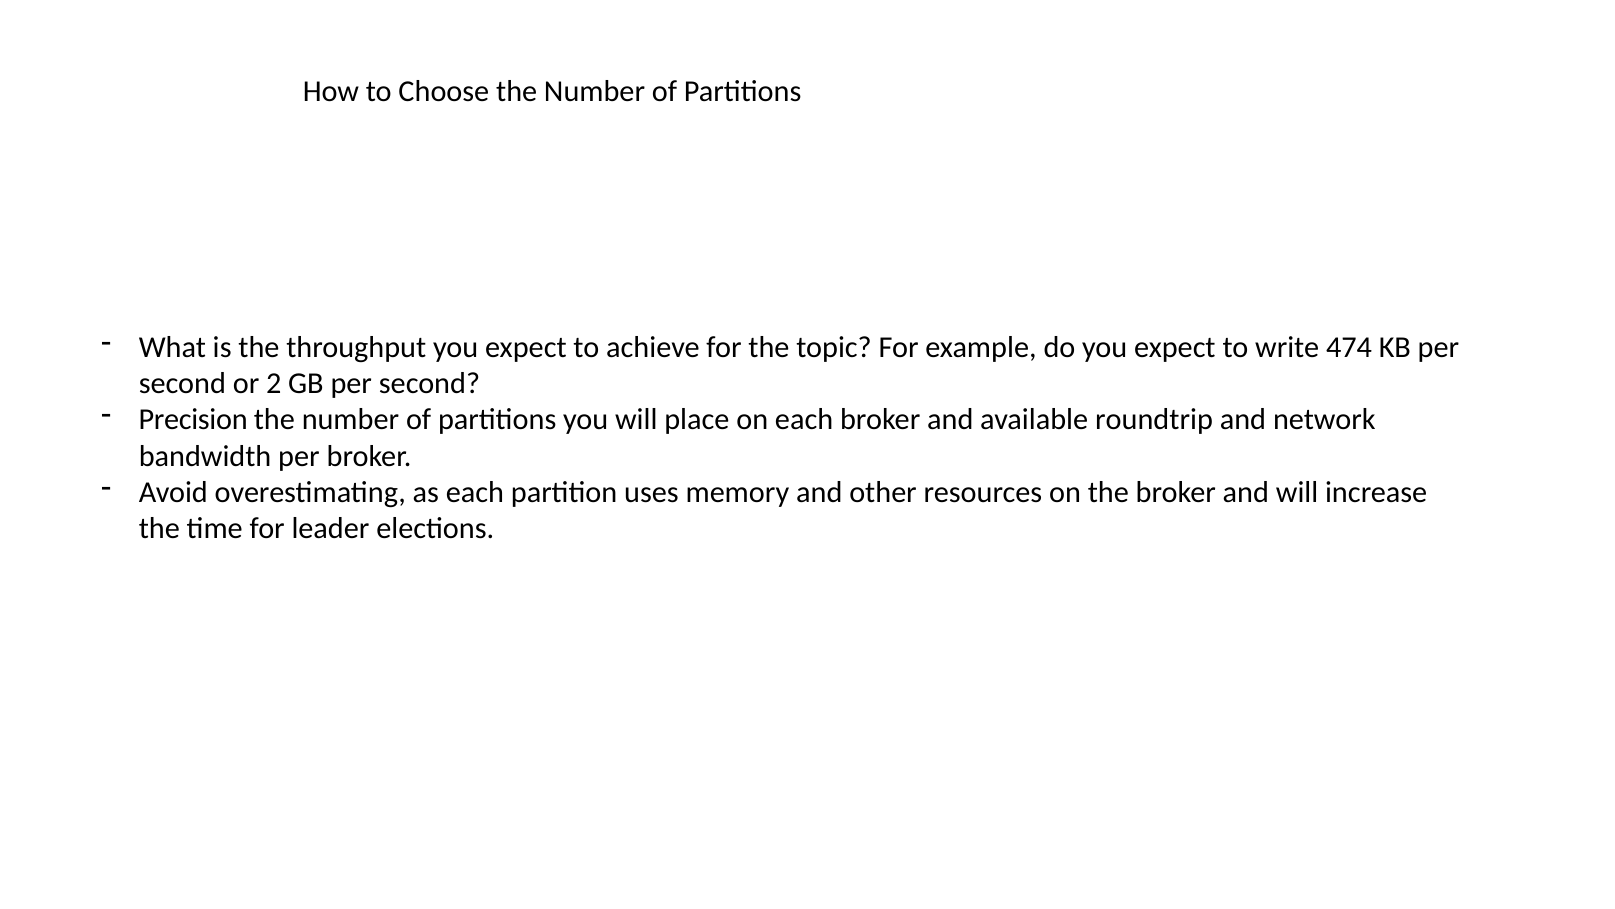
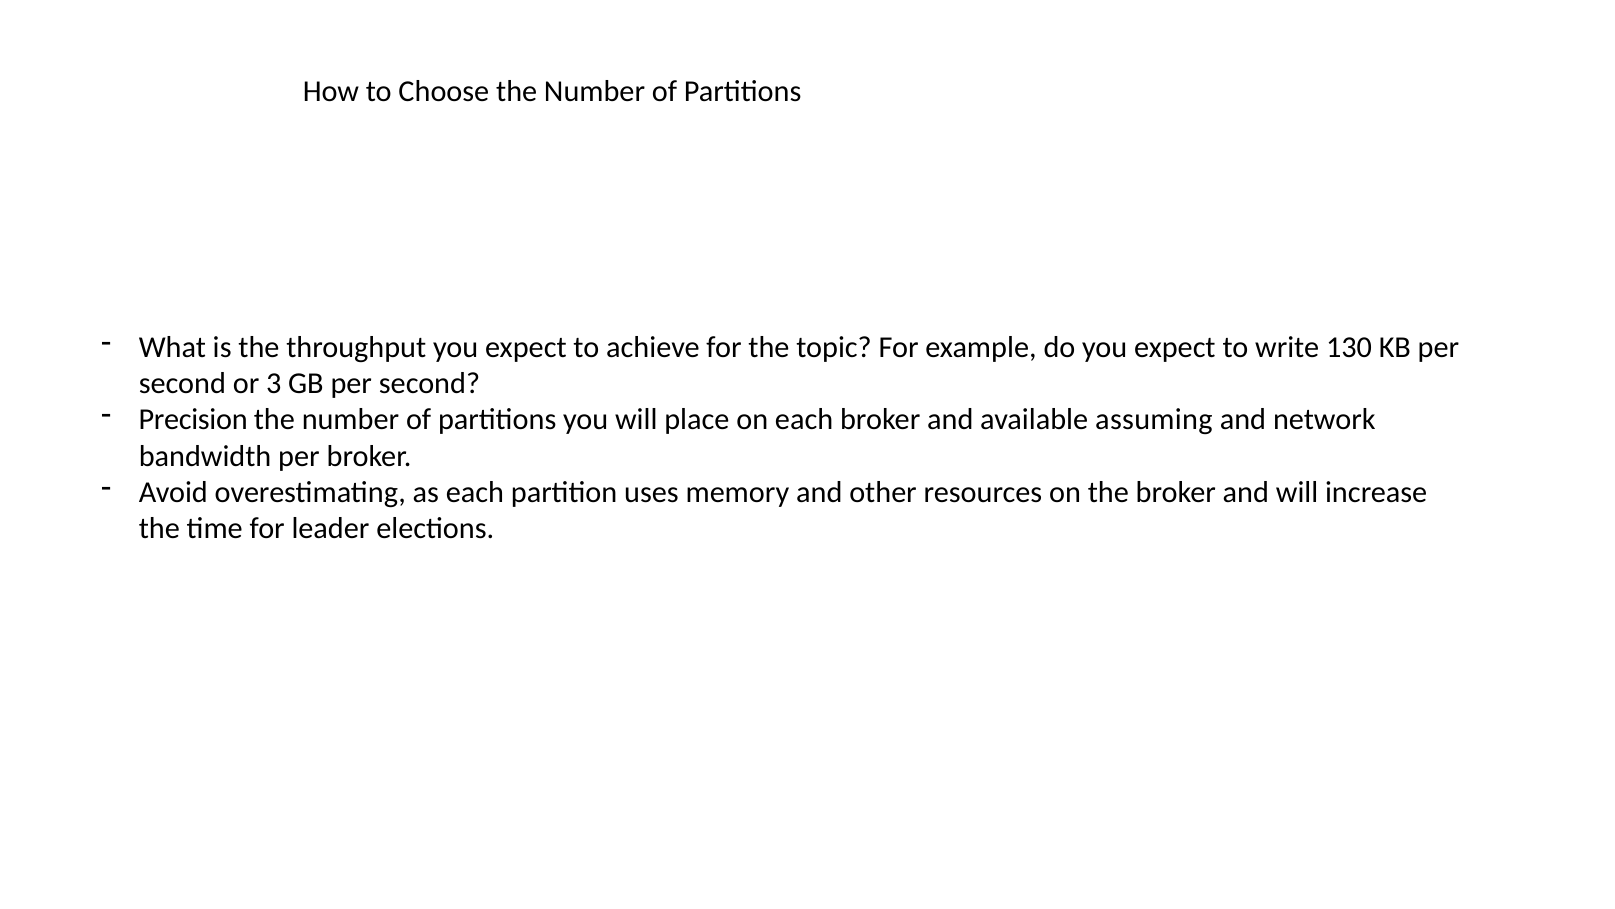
474: 474 -> 130
2: 2 -> 3
roundtrip: roundtrip -> assuming
